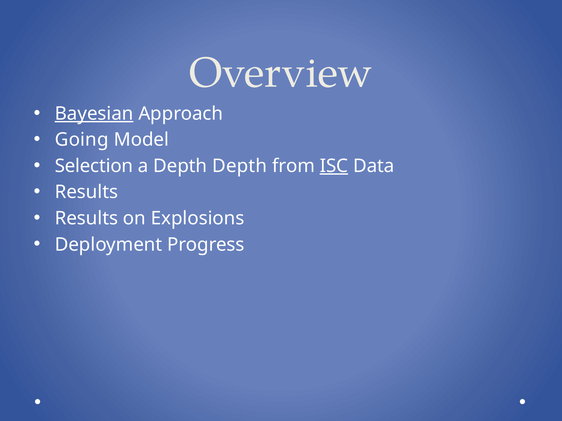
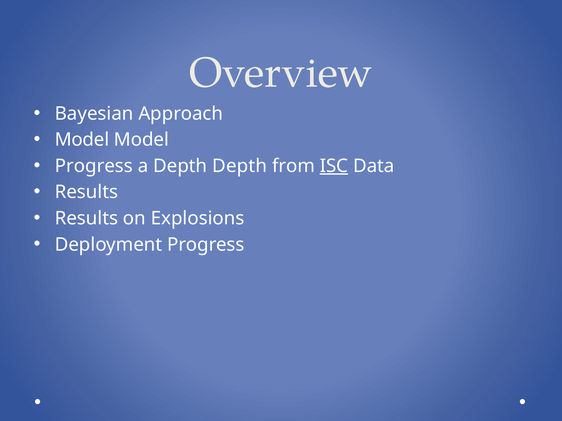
Bayesian underline: present -> none
Going at (82, 140): Going -> Model
Selection at (94, 166): Selection -> Progress
